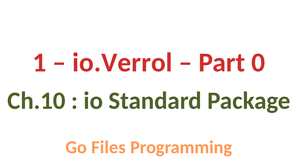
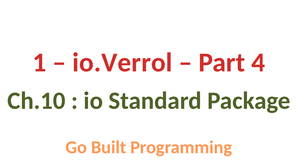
0: 0 -> 4
Files: Files -> Built
